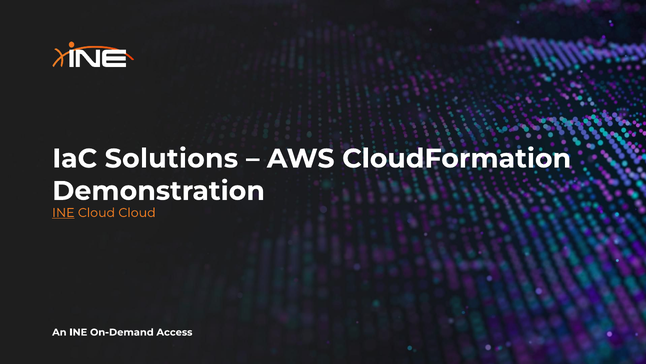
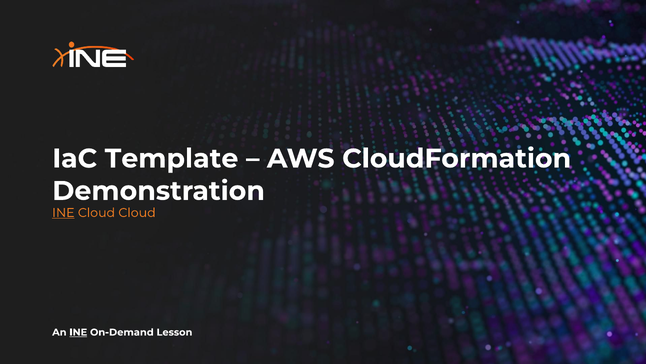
Solutions: Solutions -> Template
INE at (78, 332) underline: none -> present
Access: Access -> Lesson
